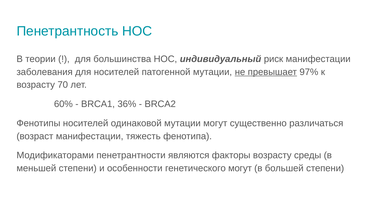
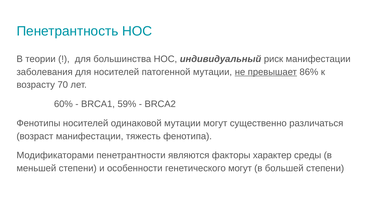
97%: 97% -> 86%
36%: 36% -> 59%
факторы возрасту: возрасту -> характер
